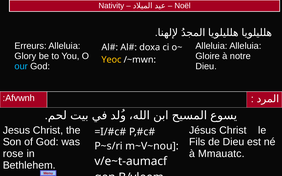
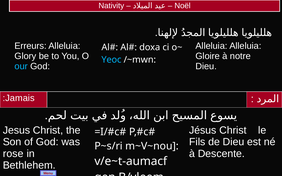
Yeoc colour: yellow -> light blue
Afvwnh: Afvwnh -> Jamais
Mmauatc: Mmauatc -> Descente
